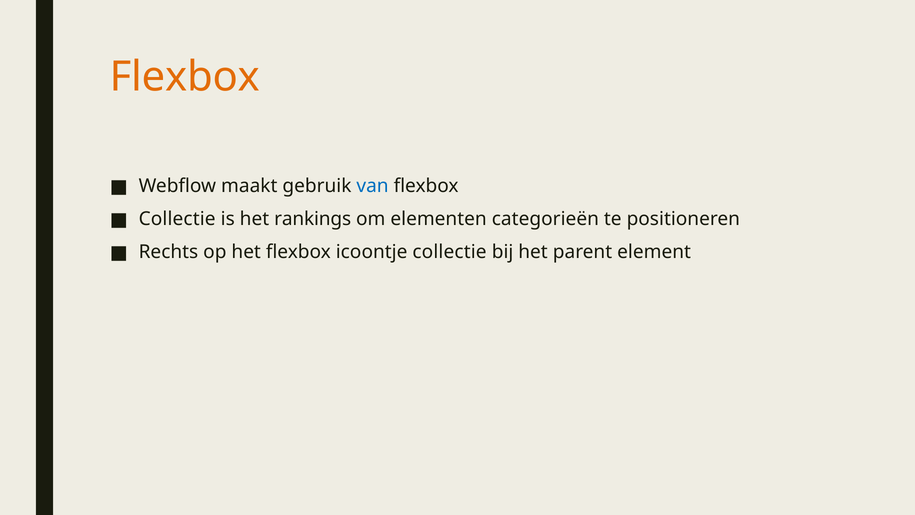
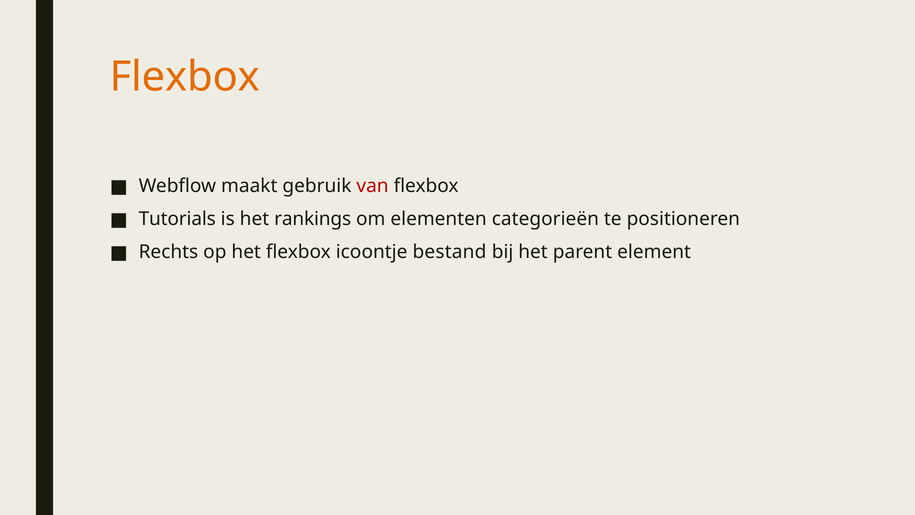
van colour: blue -> red
Collectie at (177, 219): Collectie -> Tutorials
icoontje collectie: collectie -> bestand
